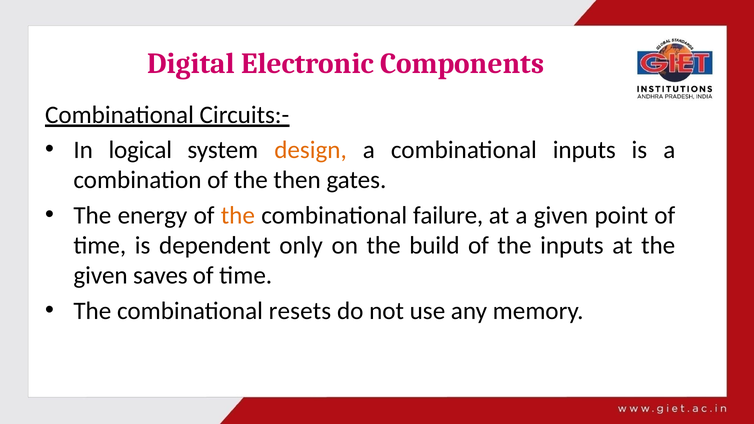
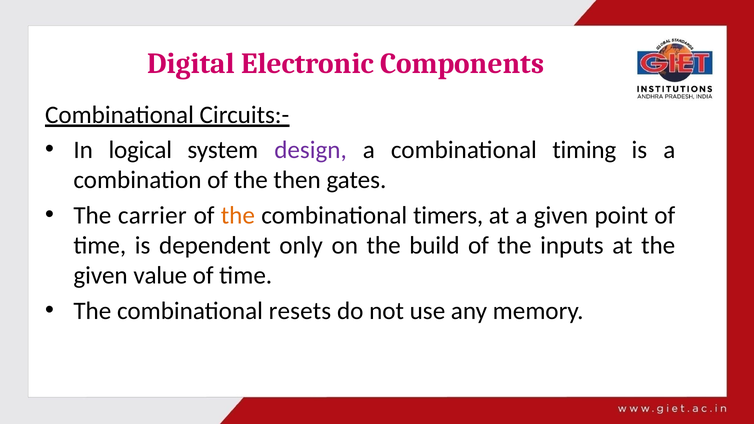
design colour: orange -> purple
combinational inputs: inputs -> timing
energy: energy -> carrier
failure: failure -> timers
saves: saves -> value
